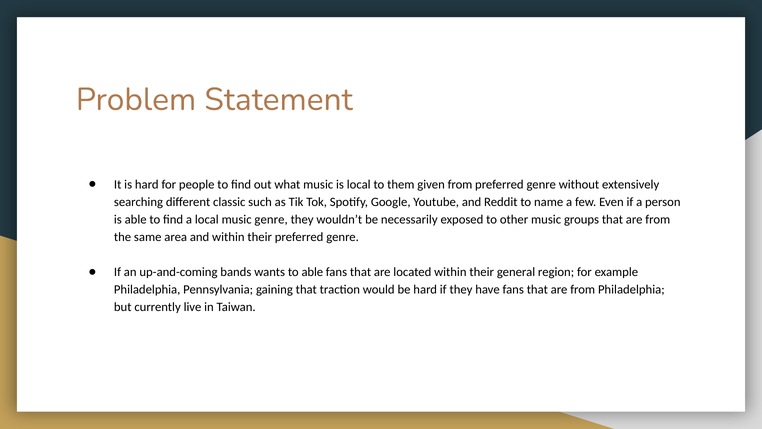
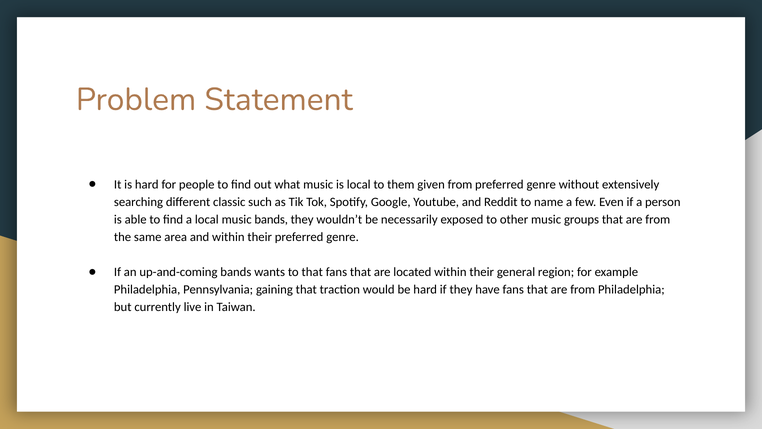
music genre: genre -> bands
to able: able -> that
